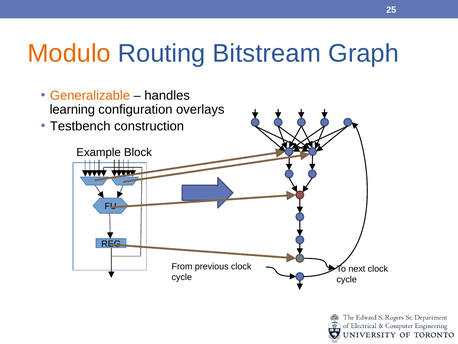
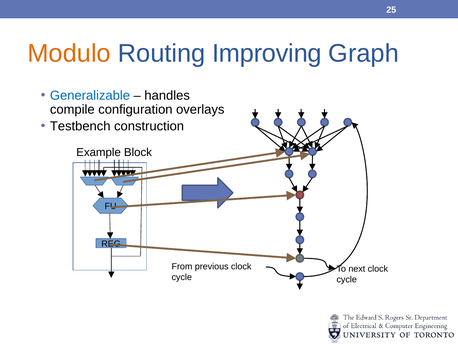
Bitstream: Bitstream -> Improving
Generalizable colour: orange -> blue
learning: learning -> compile
